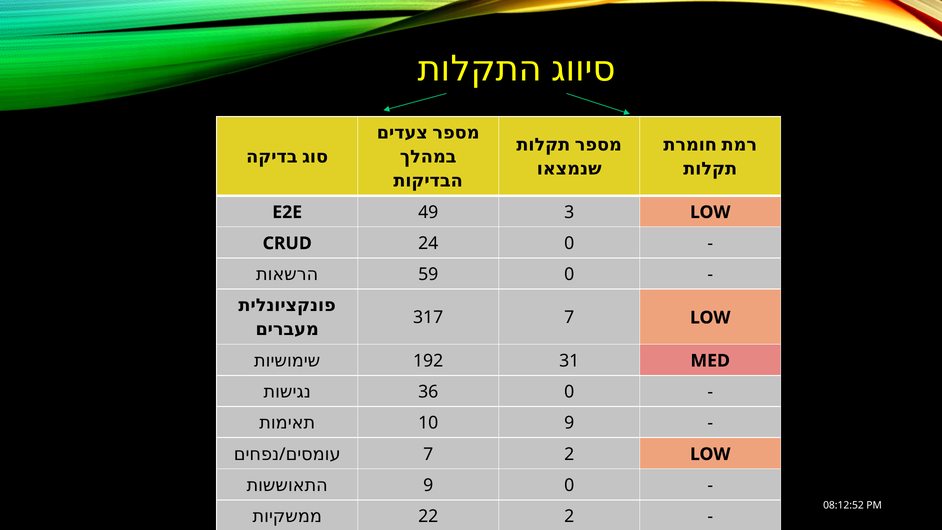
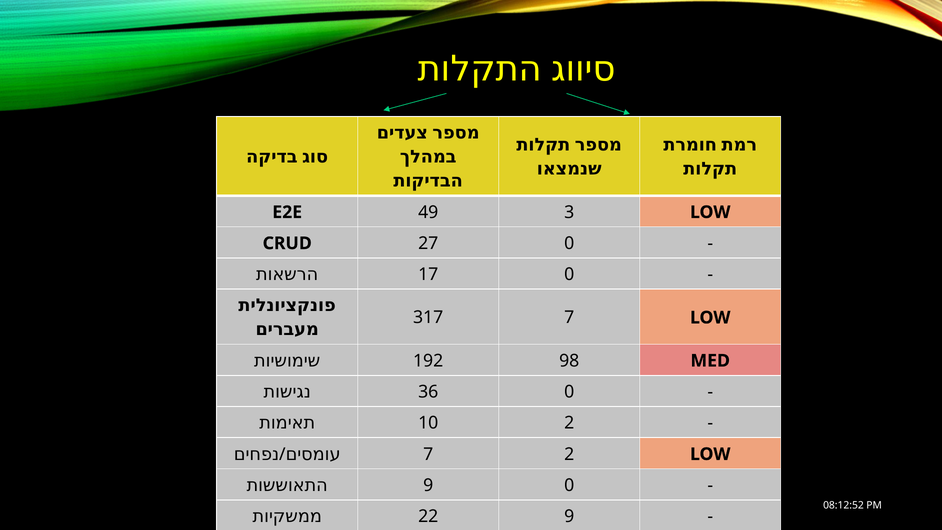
24: 24 -> 27
59: 59 -> 17
31: 31 -> 98
10 9: 9 -> 2
22 2: 2 -> 9
